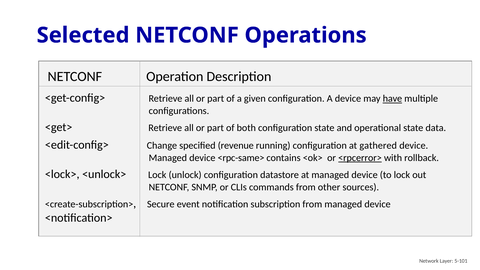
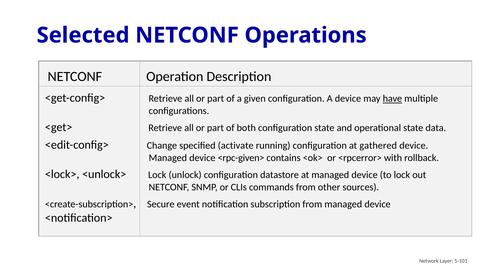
revenue: revenue -> activate
<rpc-same>: <rpc-same> -> <rpc-given>
<rpcerror> underline: present -> none
